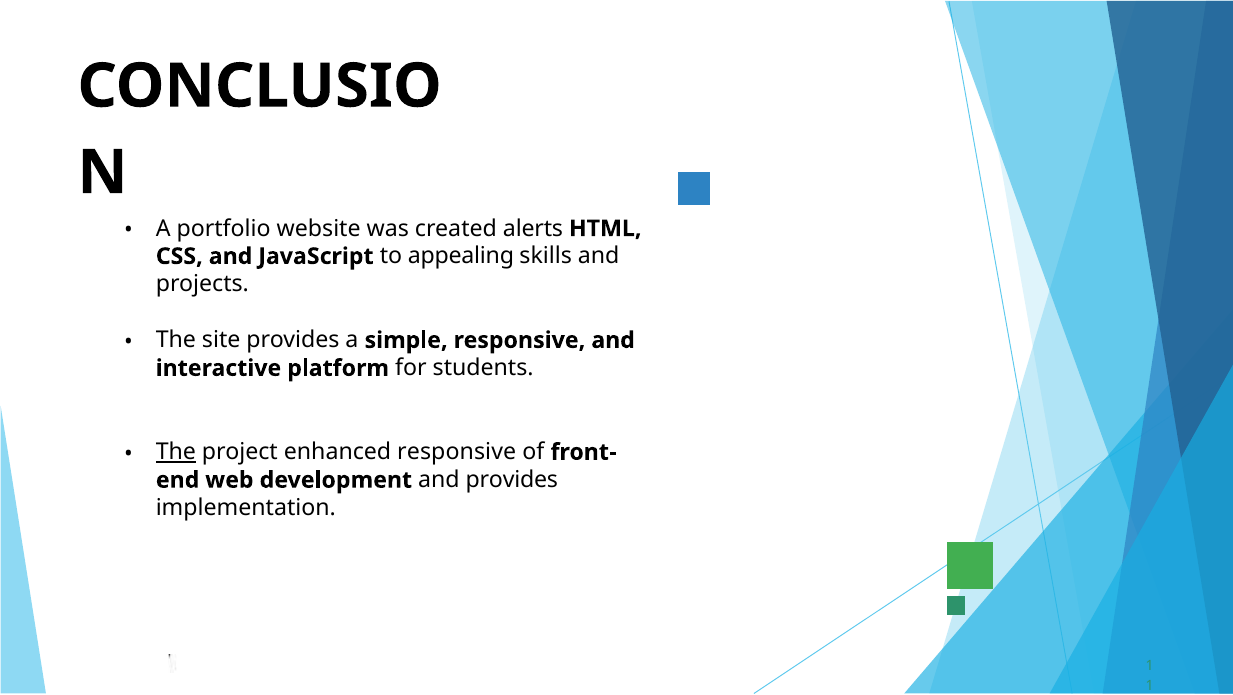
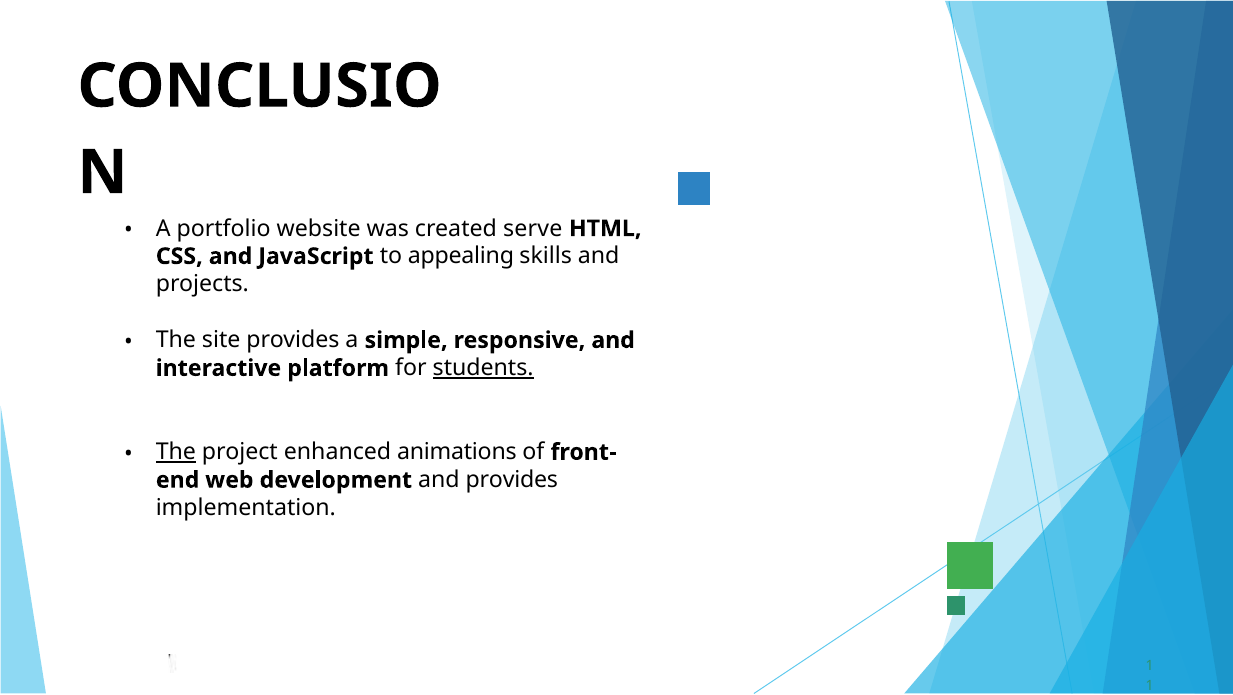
alerts: alerts -> serve
students underline: none -> present
enhanced responsive: responsive -> animations
